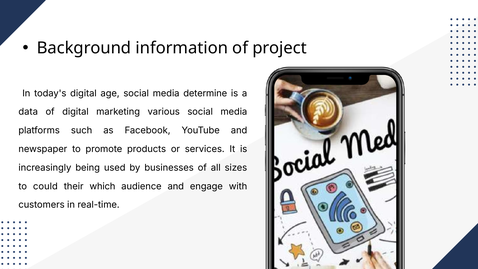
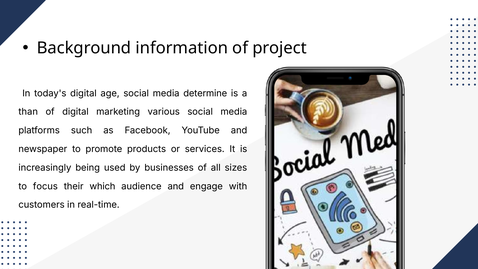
data: data -> than
could: could -> focus
